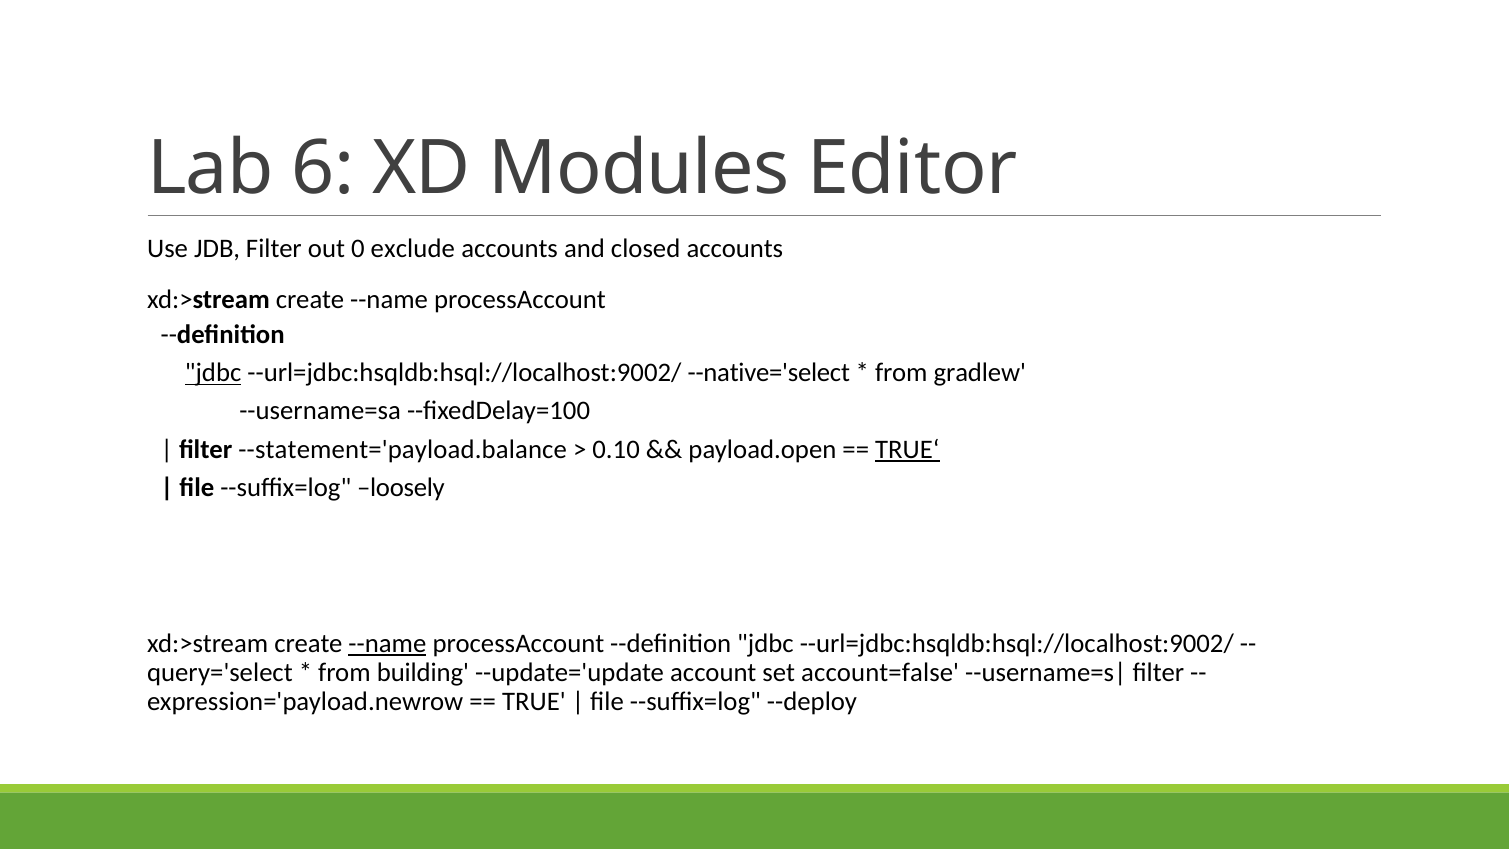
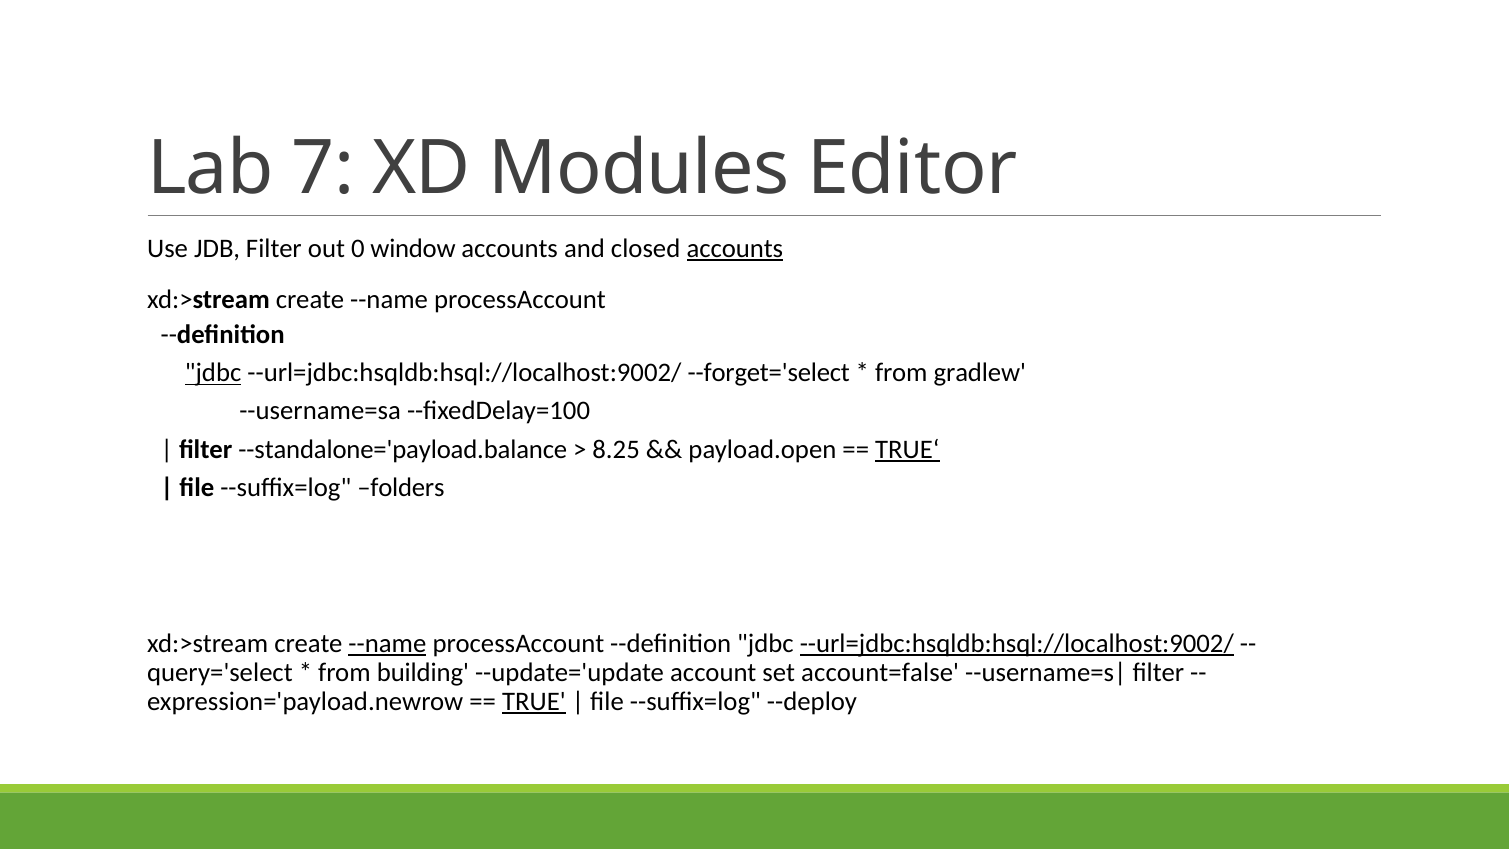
6: 6 -> 7
exclude: exclude -> window
accounts at (735, 248) underline: none -> present
--native='select: --native='select -> --forget='select
--statement='payload.balance: --statement='payload.balance -> --standalone='payload.balance
0.10: 0.10 -> 8.25
loosely: loosely -> folders
--url=jdbc:hsqldb:hsql://localhost:9002/ at (1017, 643) underline: none -> present
TRUE underline: none -> present
